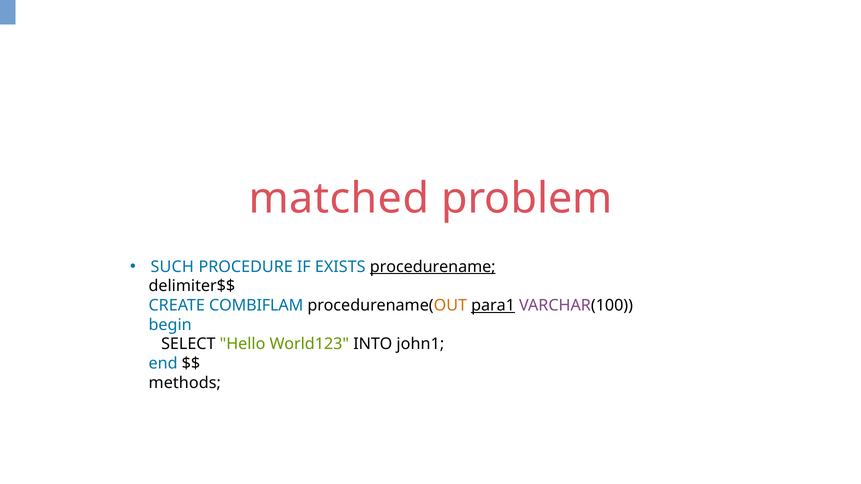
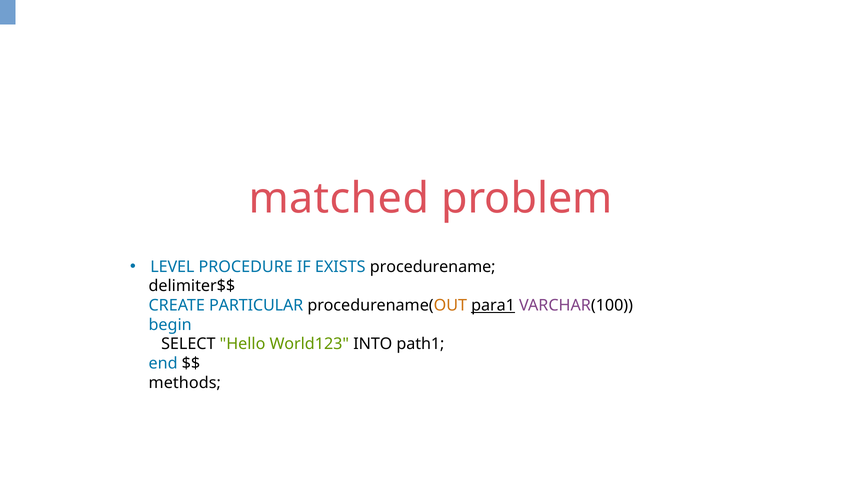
SUCH: SUCH -> LEVEL
procedurename underline: present -> none
COMBIFLAM: COMBIFLAM -> PARTICULAR
john1: john1 -> path1
